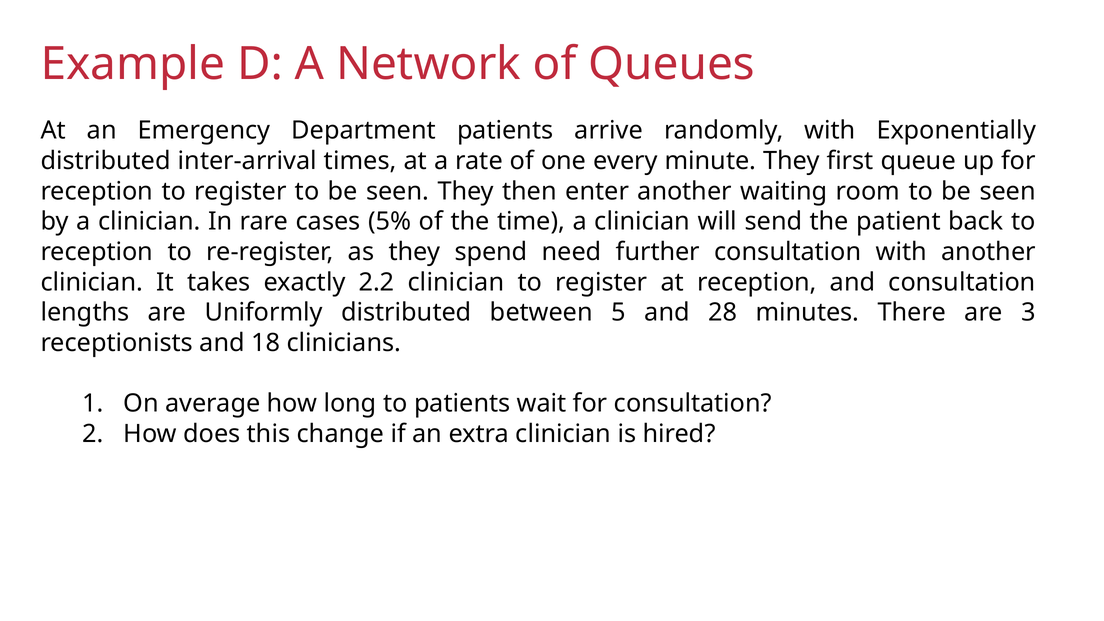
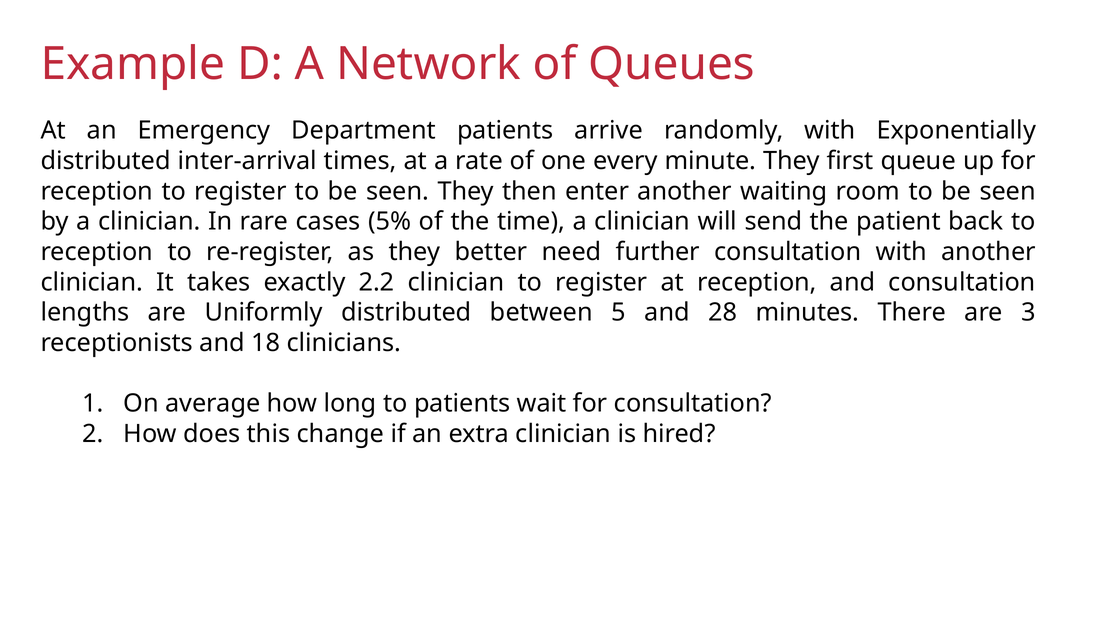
spend: spend -> better
